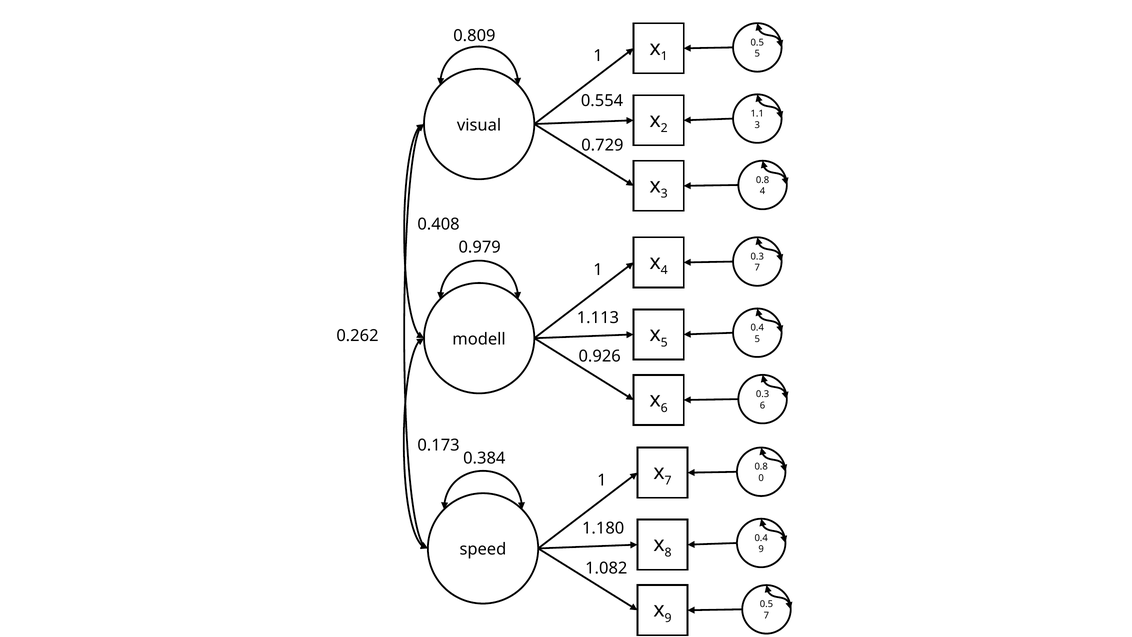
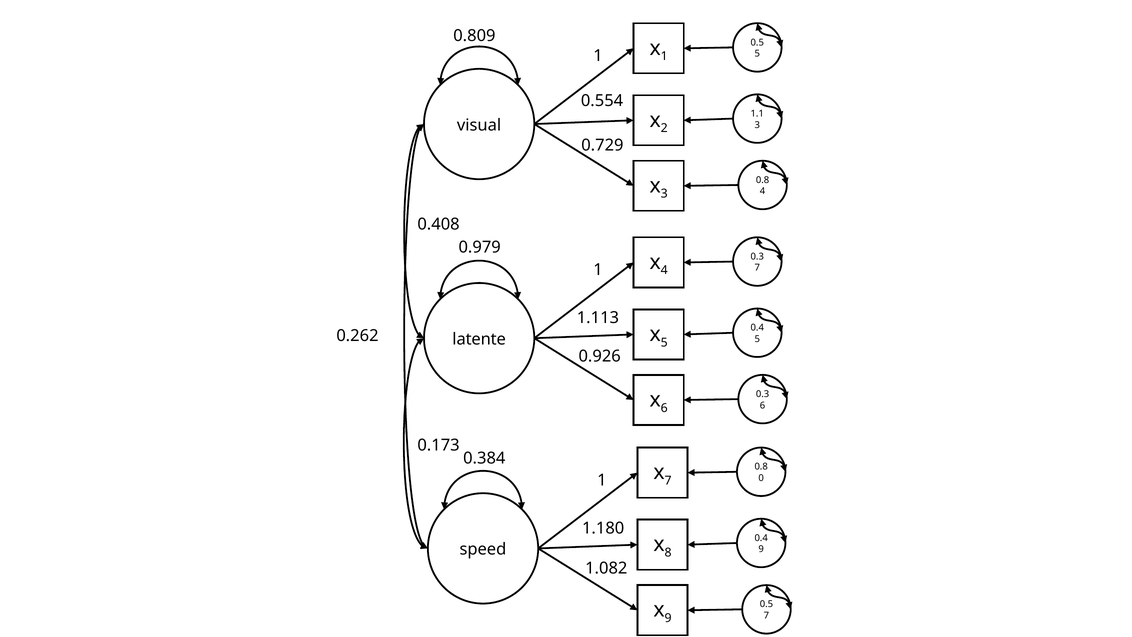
modell: modell -> latente
